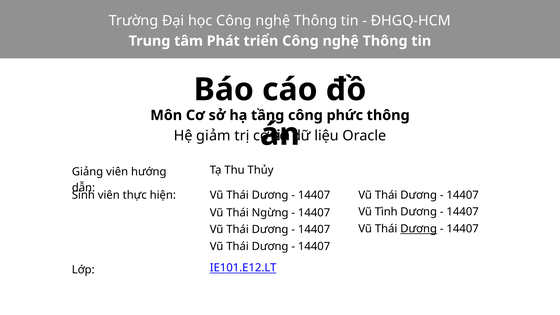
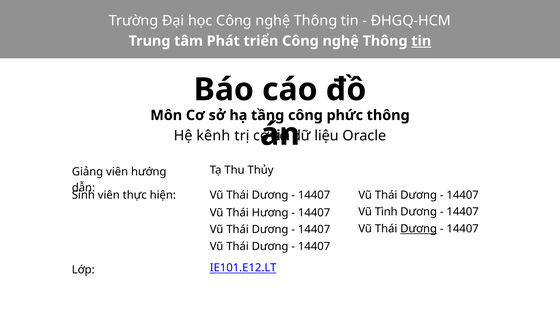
tin at (421, 41) underline: none -> present
giảm: giảm -> kênh
Ngừng: Ngừng -> Hương
